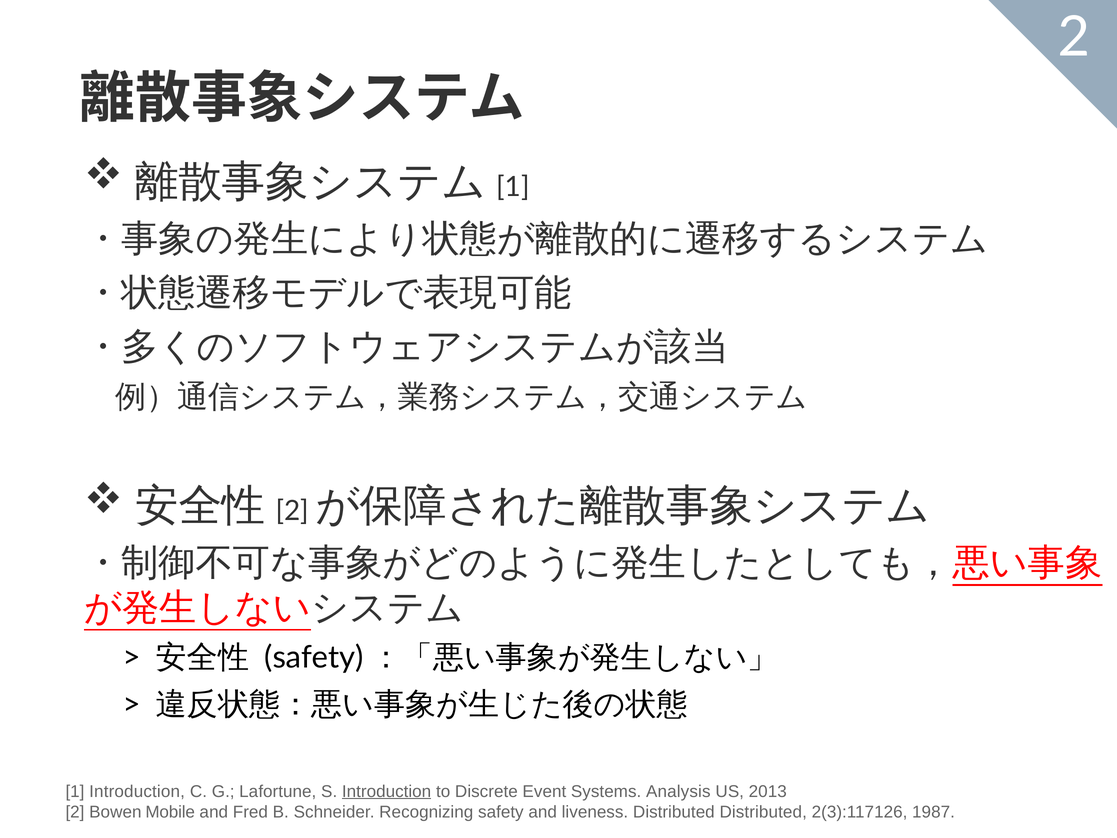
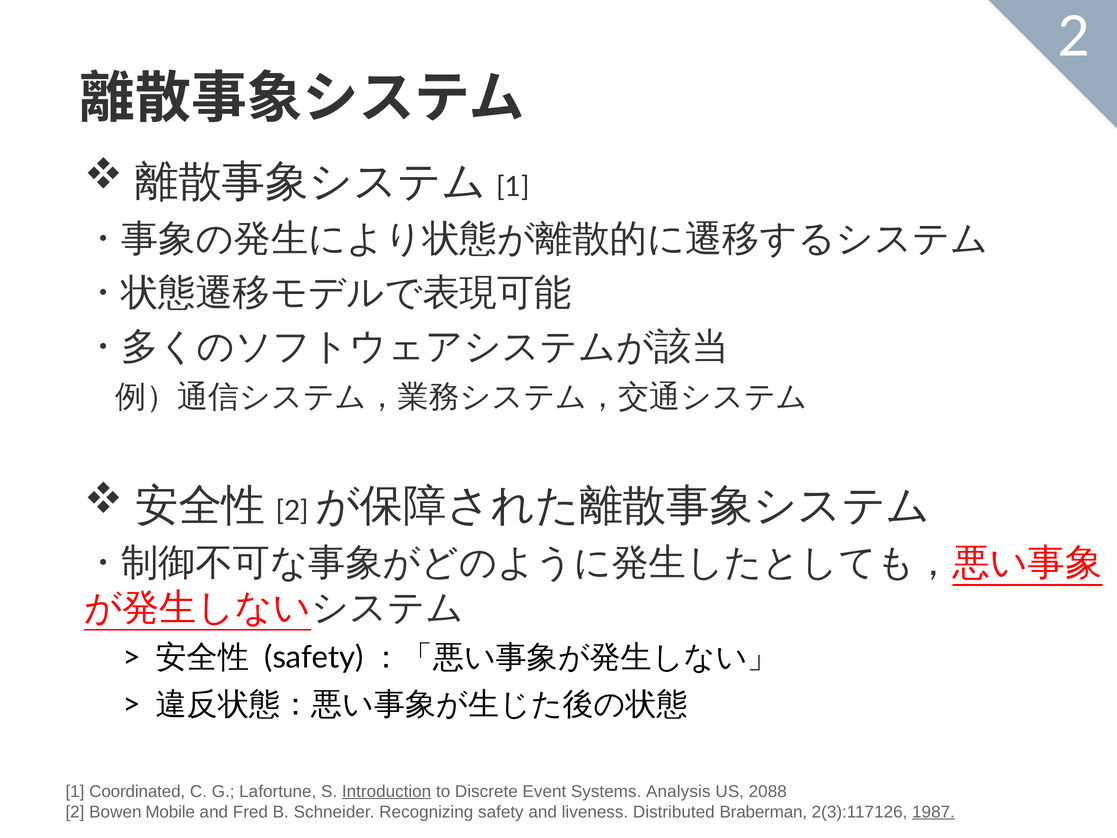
1 Introduction: Introduction -> Coordinated
2013: 2013 -> 2088
Distributed Distributed: Distributed -> Braberman
1987 underline: none -> present
